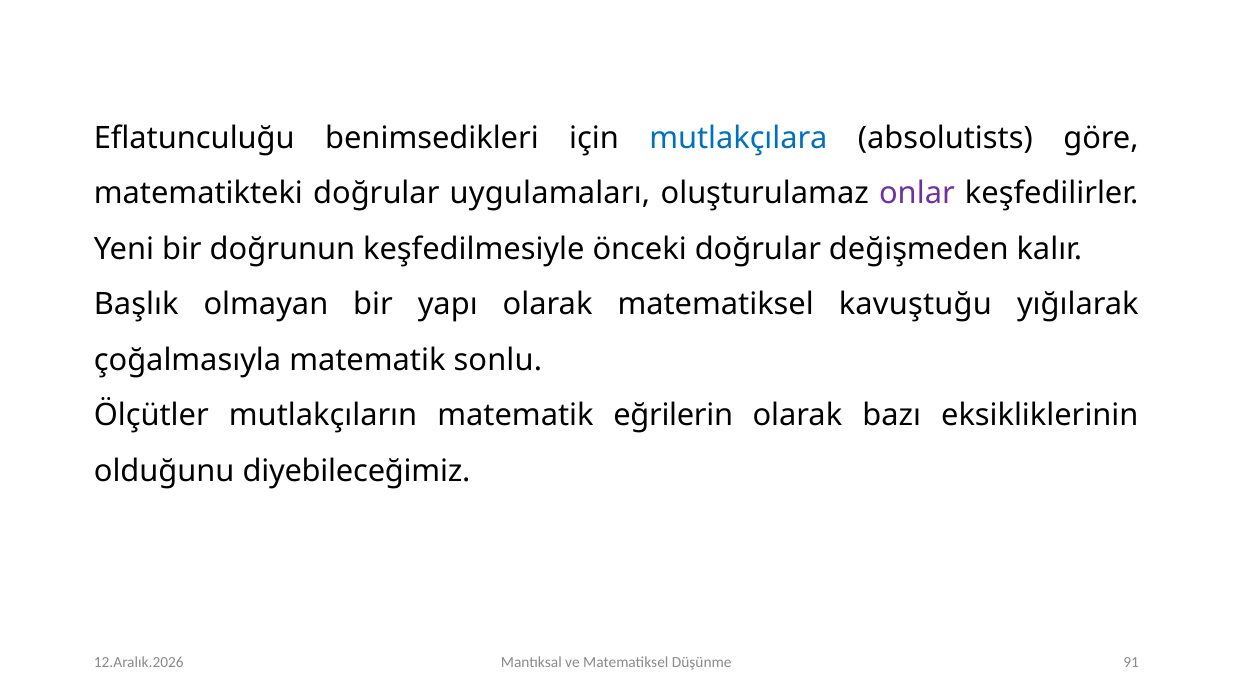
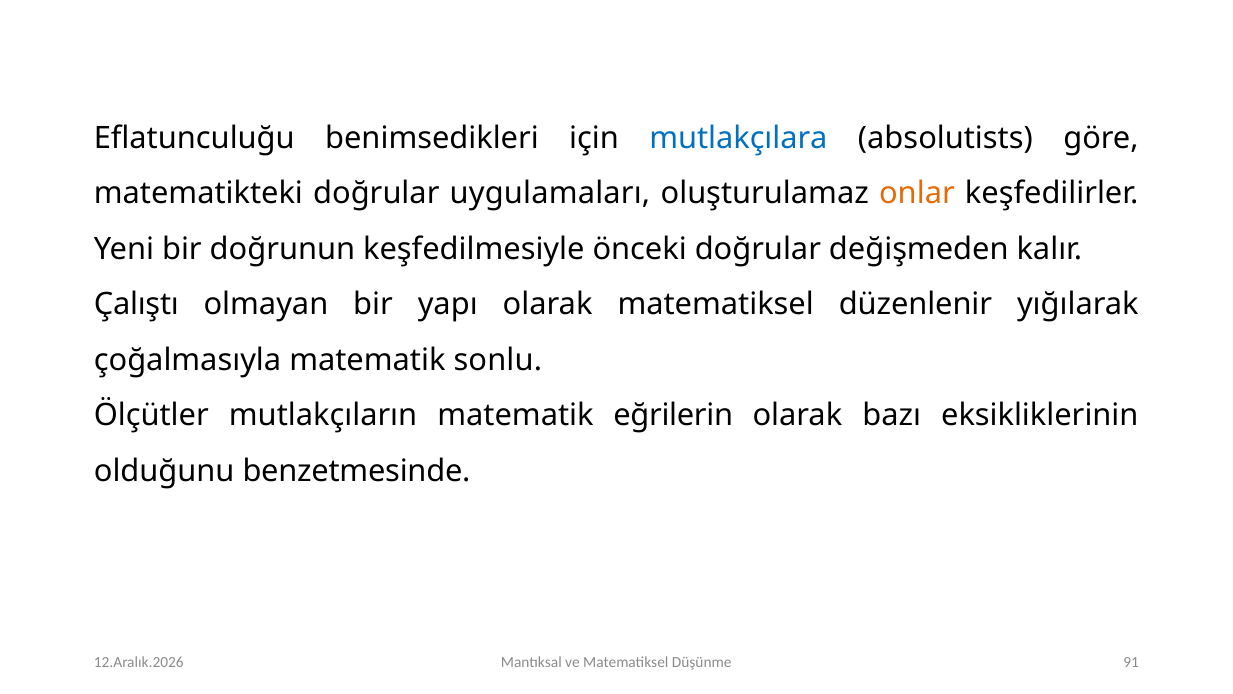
onlar colour: purple -> orange
Başlık: Başlık -> Çalıştı
kavuştuğu: kavuştuğu -> düzenlenir
diyebileceğimiz: diyebileceğimiz -> benzetmesinde
